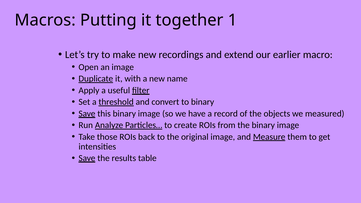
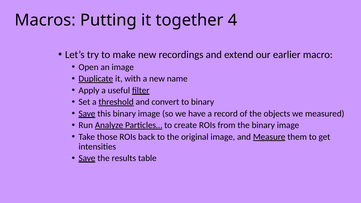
1: 1 -> 4
